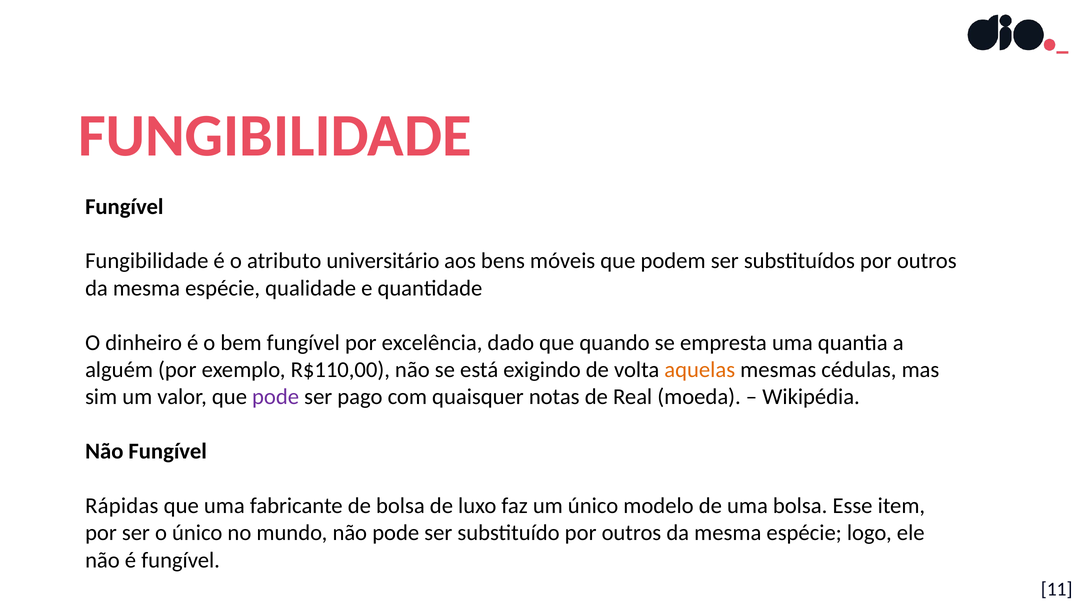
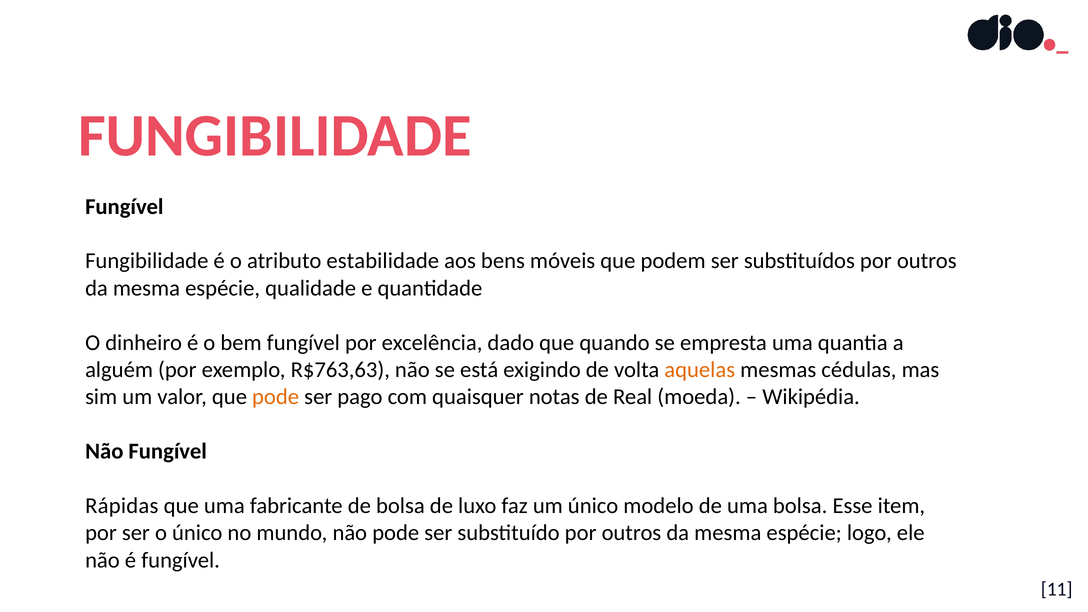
universitário: universitário -> estabilidade
R$110,00: R$110,00 -> R$763,63
pode at (276, 397) colour: purple -> orange
